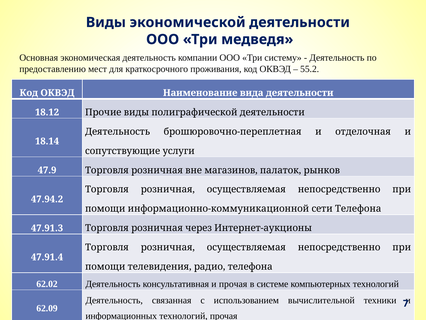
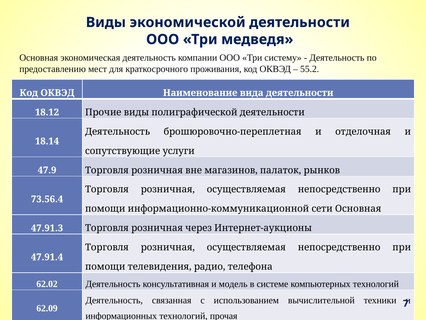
47.94.2: 47.94.2 -> 73.56.4
сети Телефона: Телефона -> Основная
и прочая: прочая -> модель
